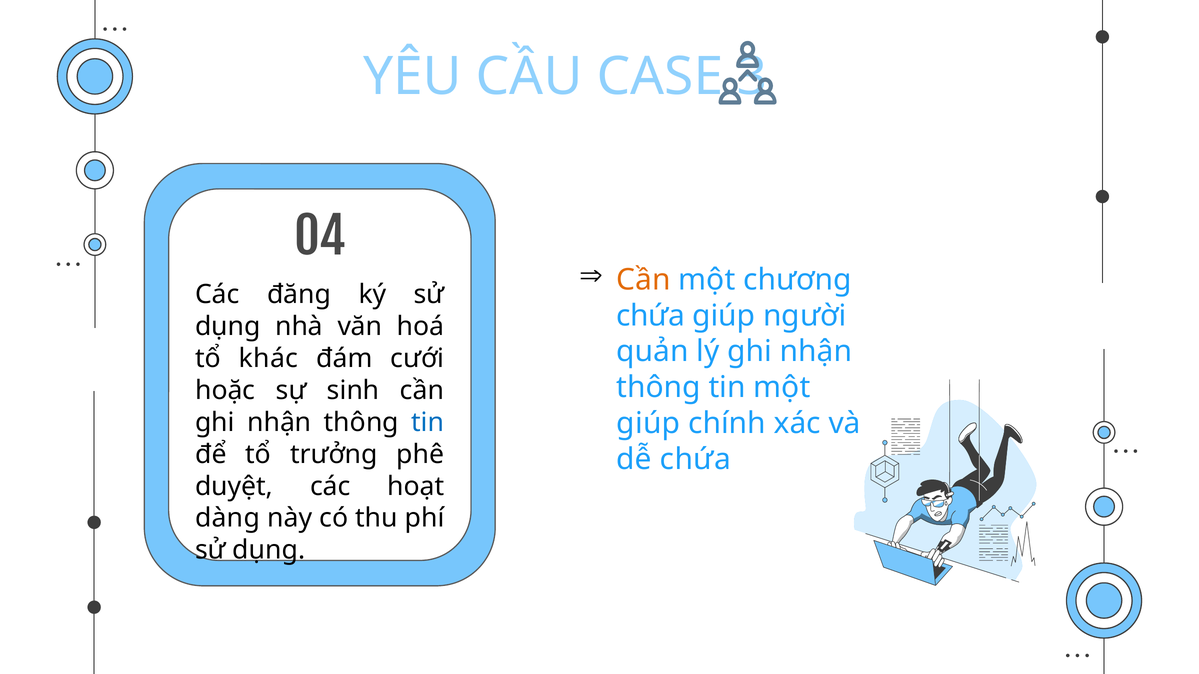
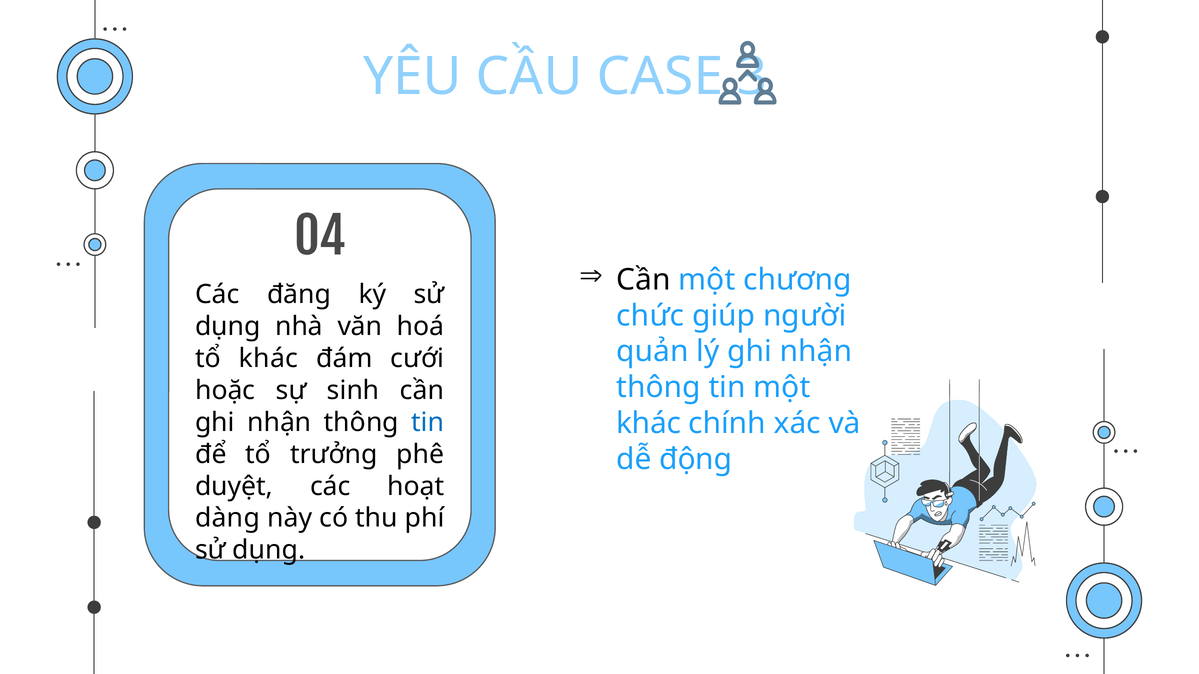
Cần at (644, 280) colour: orange -> black
chứa at (651, 316): chứa -> chức
giúp at (648, 424): giúp -> khác
dễ chứa: chứa -> động
